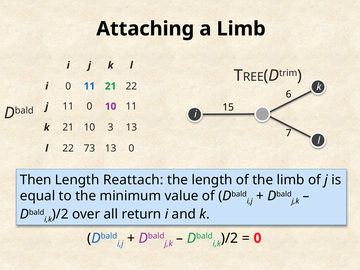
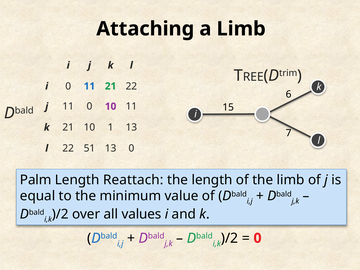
3: 3 -> 1
73: 73 -> 51
Then: Then -> Palm
return: return -> values
